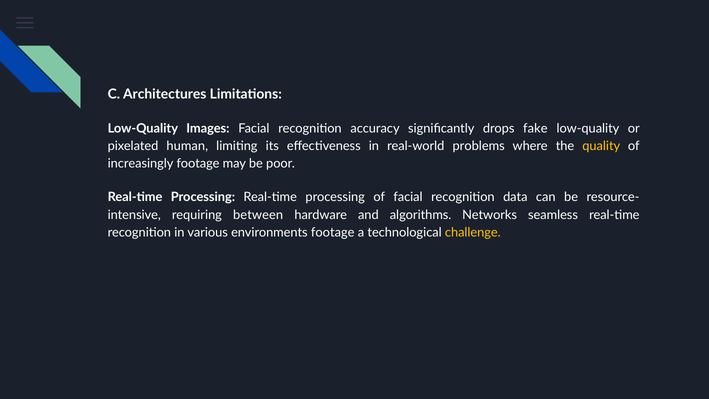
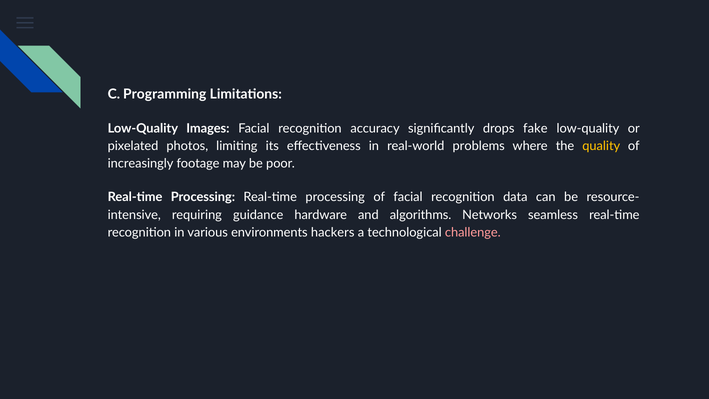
Architectures: Architectures -> Programming
human: human -> photos
between: between -> guidance
environments footage: footage -> hackers
challenge colour: yellow -> pink
